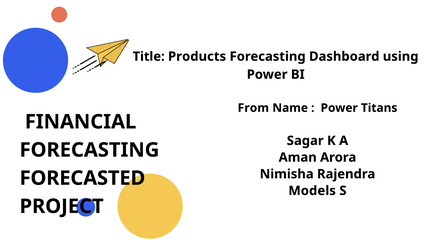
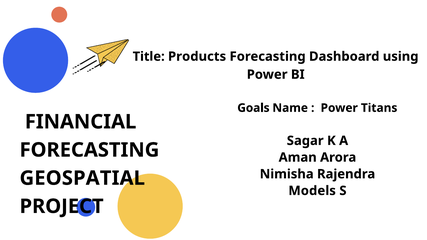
From: From -> Goals
FORECASTED: FORECASTED -> GEOSPATIAL
